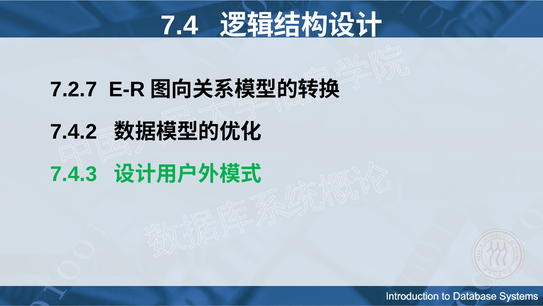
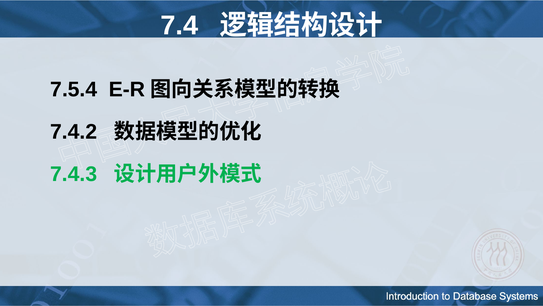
7.2.7: 7.2.7 -> 7.5.4
